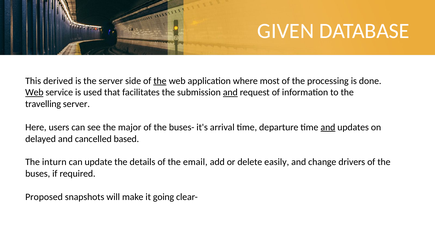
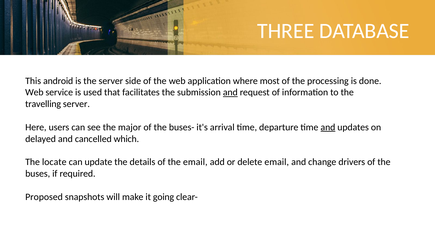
GIVEN: GIVEN -> THREE
derived: derived -> android
the at (160, 81) underline: present -> none
Web at (34, 92) underline: present -> none
based: based -> which
inturn: inturn -> locate
delete easily: easily -> email
